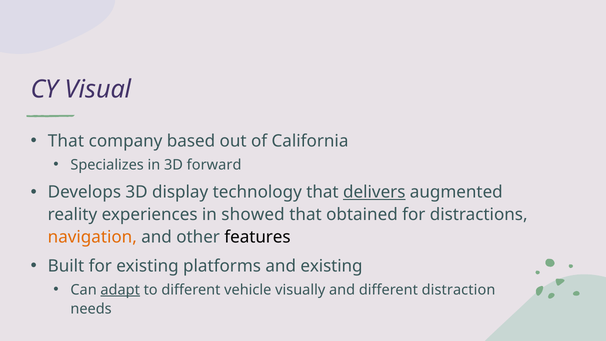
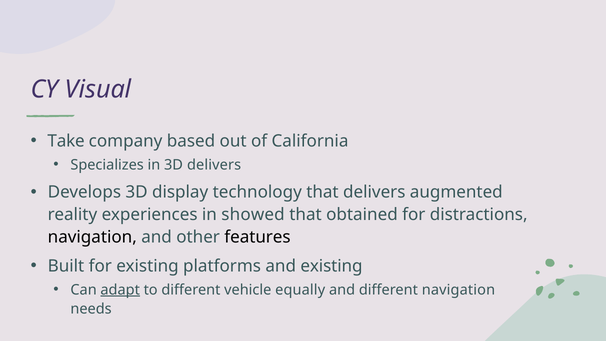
That at (66, 141): That -> Take
3D forward: forward -> delivers
delivers at (374, 192) underline: present -> none
navigation at (92, 237) colour: orange -> black
visually: visually -> equally
different distraction: distraction -> navigation
